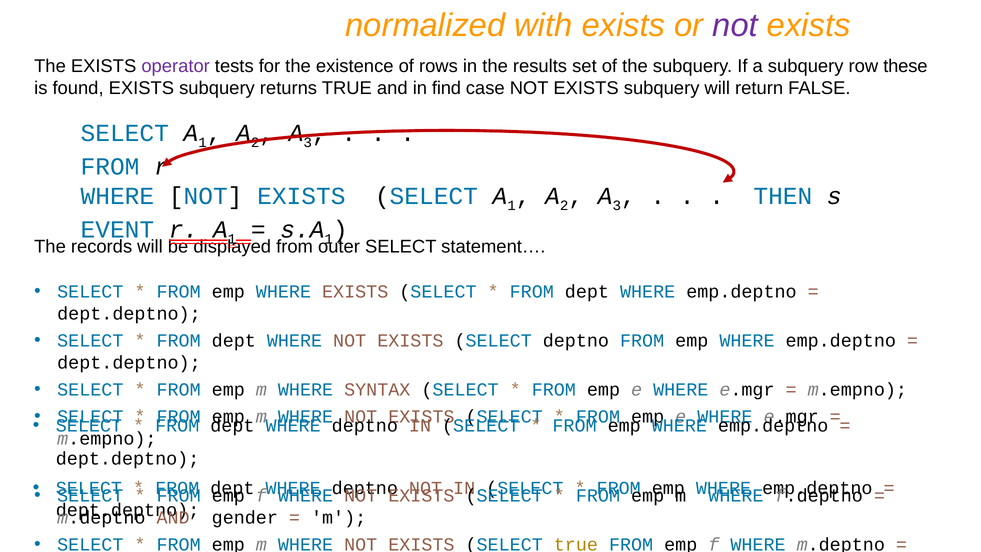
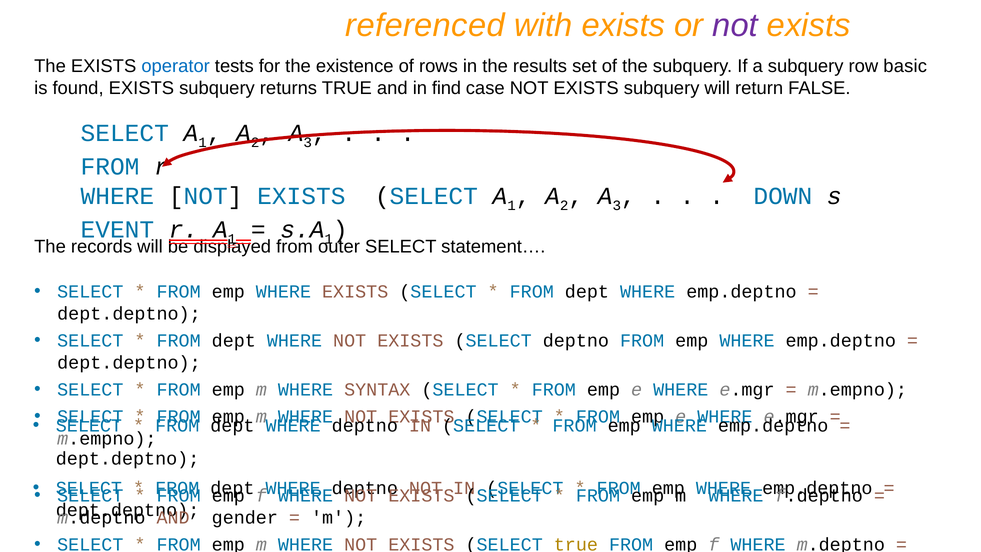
normalized: normalized -> referenced
operator colour: purple -> blue
these: these -> basic
THEN: THEN -> DOWN
